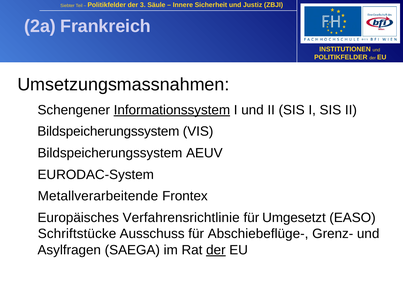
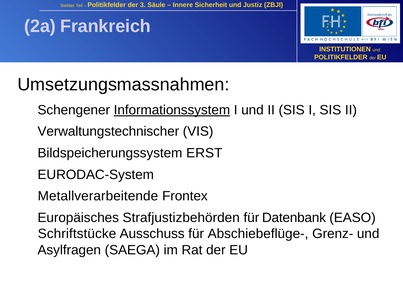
Bildspeicherungssystem at (108, 131): Bildspeicherungssystem -> Verwaltungstechnischer
AEUV: AEUV -> ERST
Verfahrensrichtlinie: Verfahrensrichtlinie -> Strafjustizbehörden
Umgesetzt: Umgesetzt -> Datenbank
der at (216, 249) underline: present -> none
